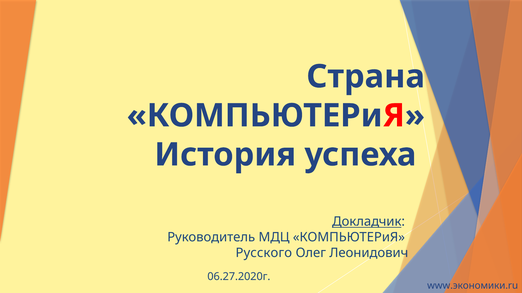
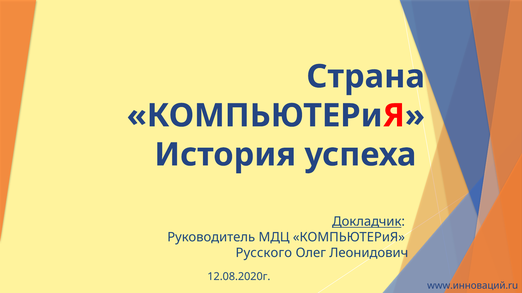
06.27.2020г: 06.27.2020г -> 12.08.2020г
www.экономики.ru: www.экономики.ru -> www.инноваций.ru
